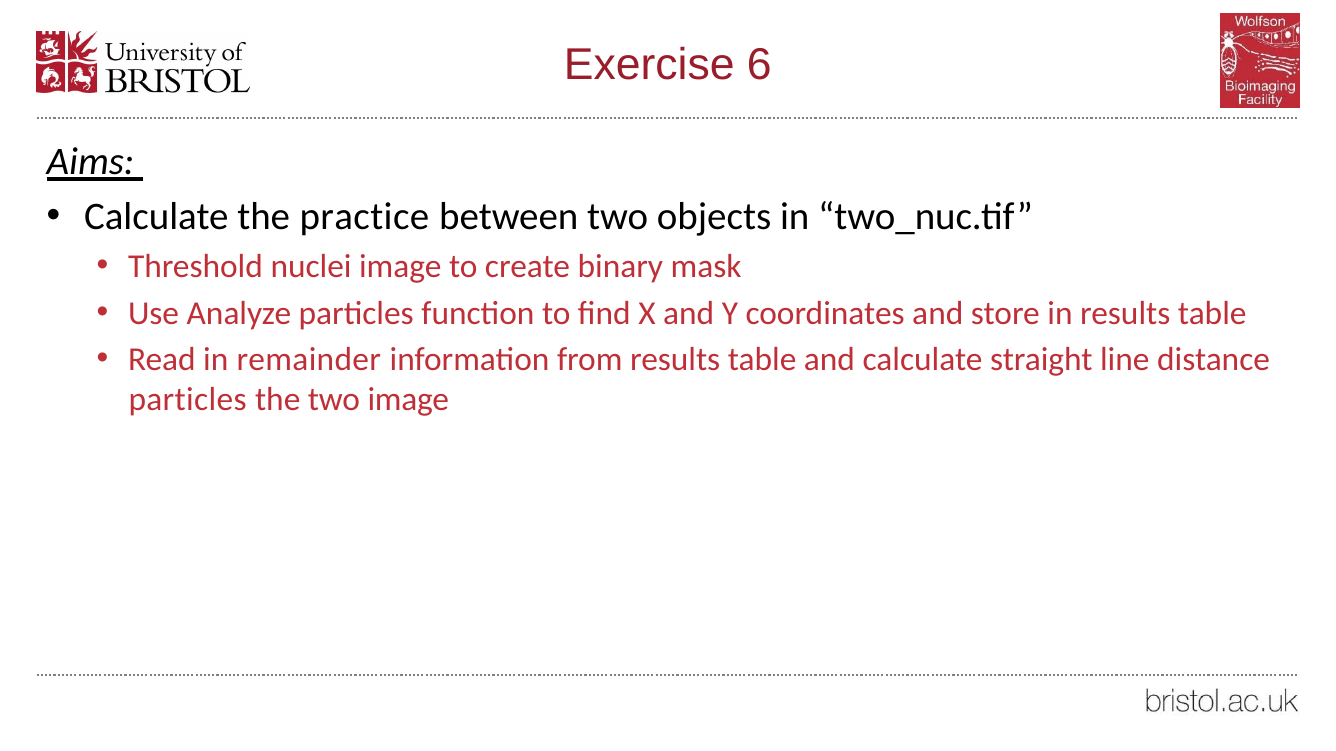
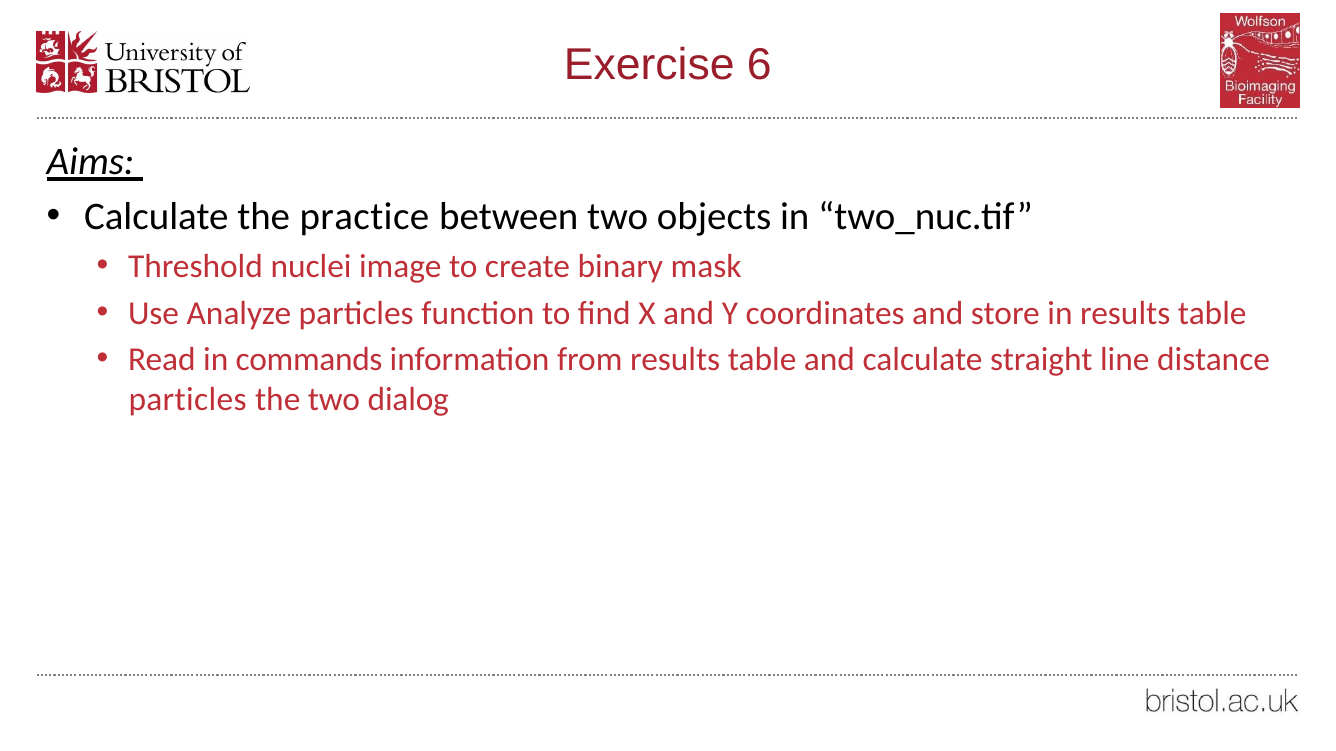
remainder: remainder -> commands
two image: image -> dialog
